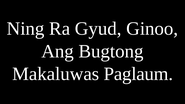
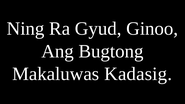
Paglaum: Paglaum -> Kadasig
